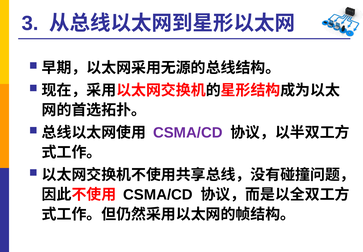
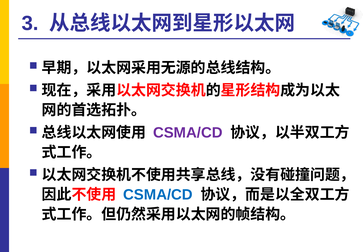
CSMA/CD at (158, 194) colour: black -> blue
